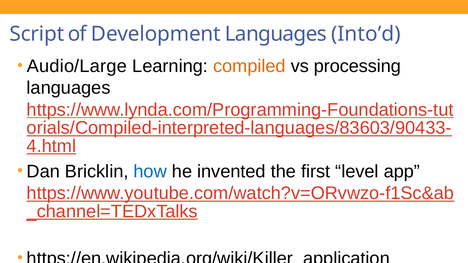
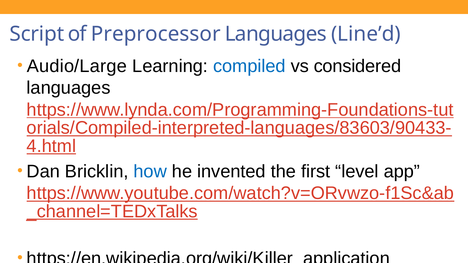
Development: Development -> Preprocessor
Into’d: Into’d -> Line’d
compiled colour: orange -> blue
processing: processing -> considered
